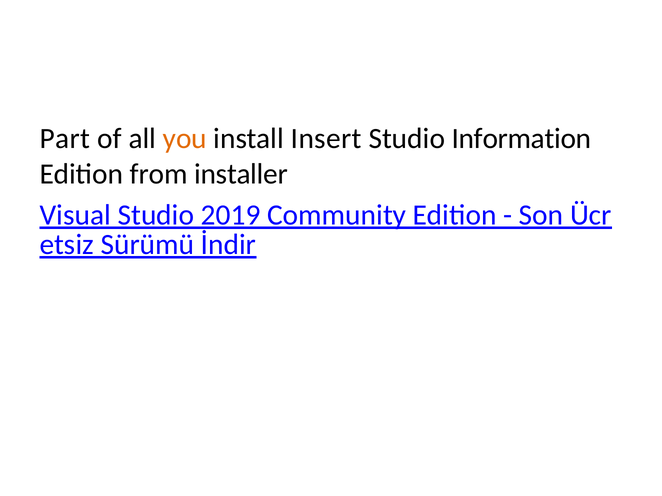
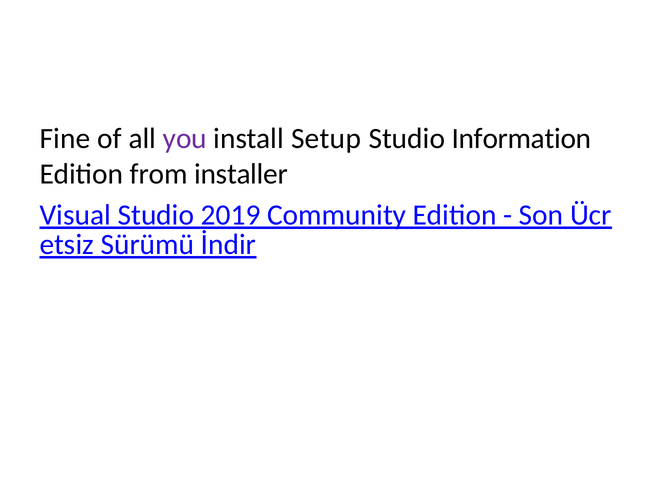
Part: Part -> Fine
you colour: orange -> purple
Insert: Insert -> Setup
